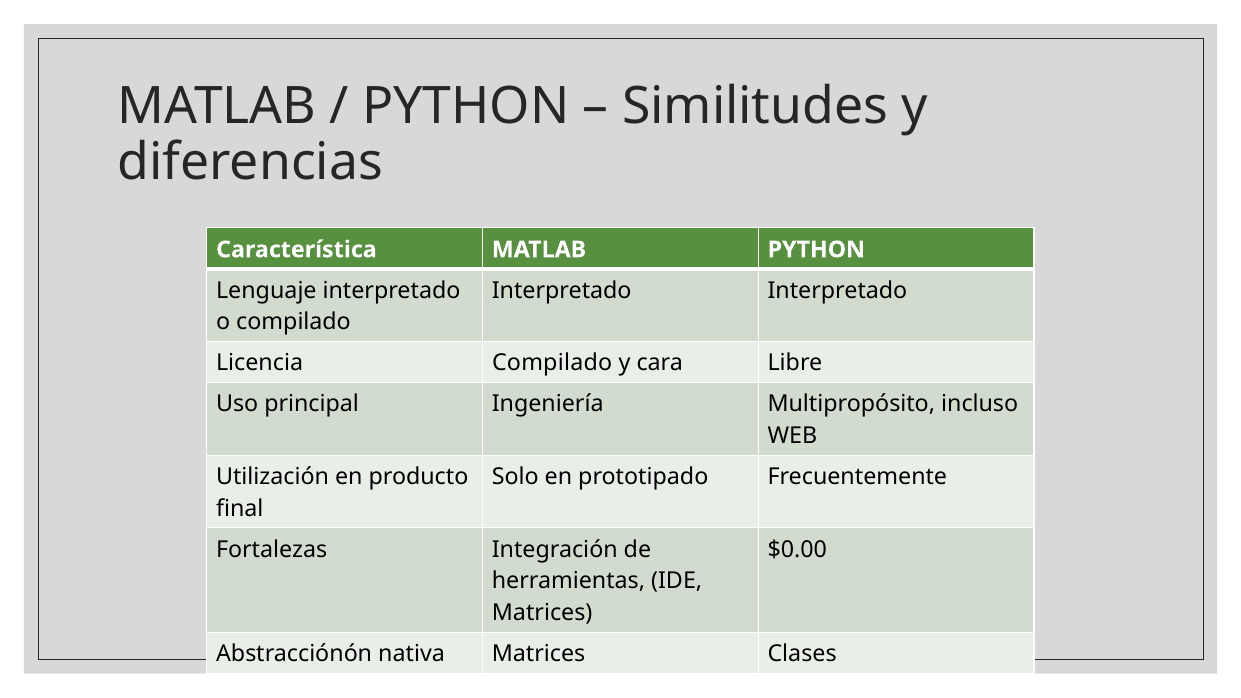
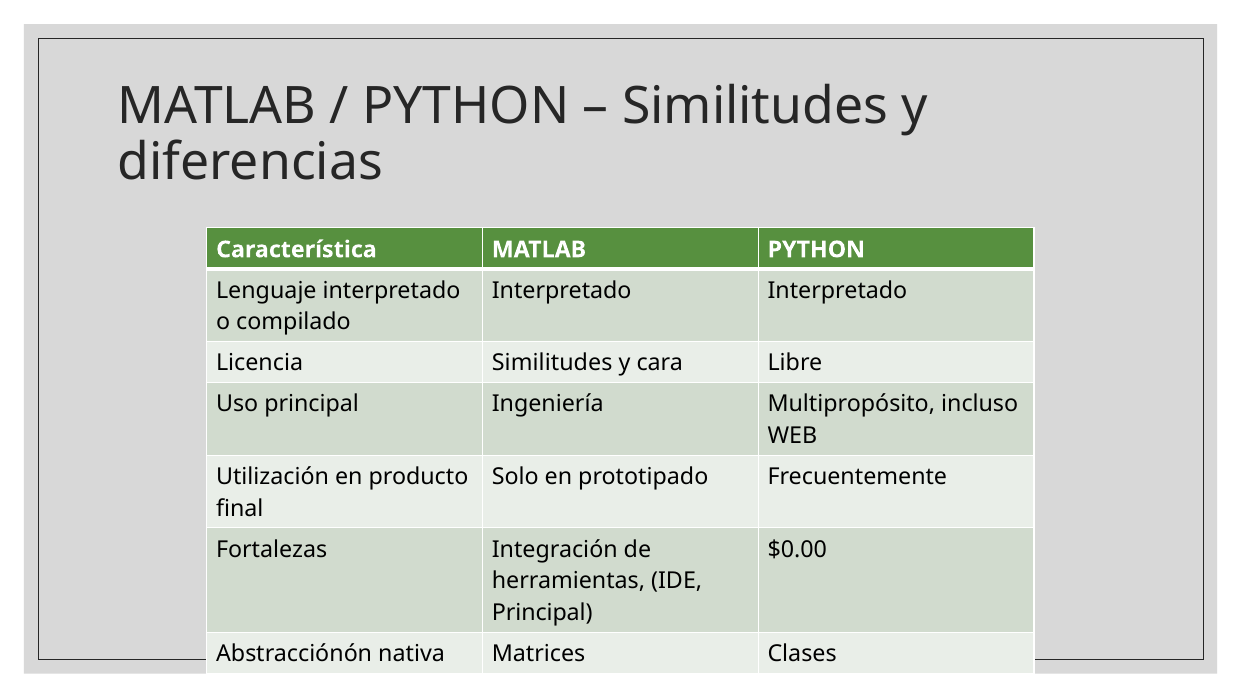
Licencia Compilado: Compilado -> Similitudes
Matrices at (542, 613): Matrices -> Principal
